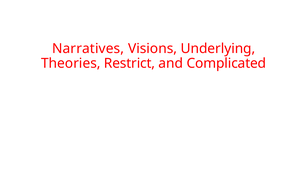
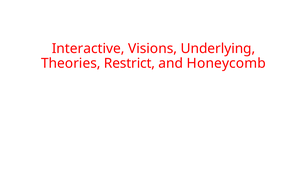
Narratives: Narratives -> Interactive
Complicated: Complicated -> Honeycomb
